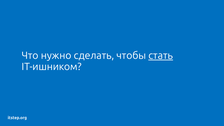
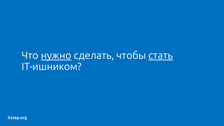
нужно underline: none -> present
